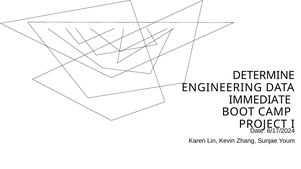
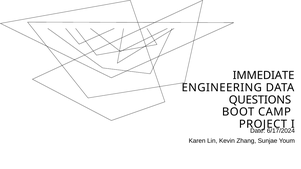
DETERMINE: DETERMINE -> IMMEDIATE
IMMEDIATE: IMMEDIATE -> QUESTIONS
